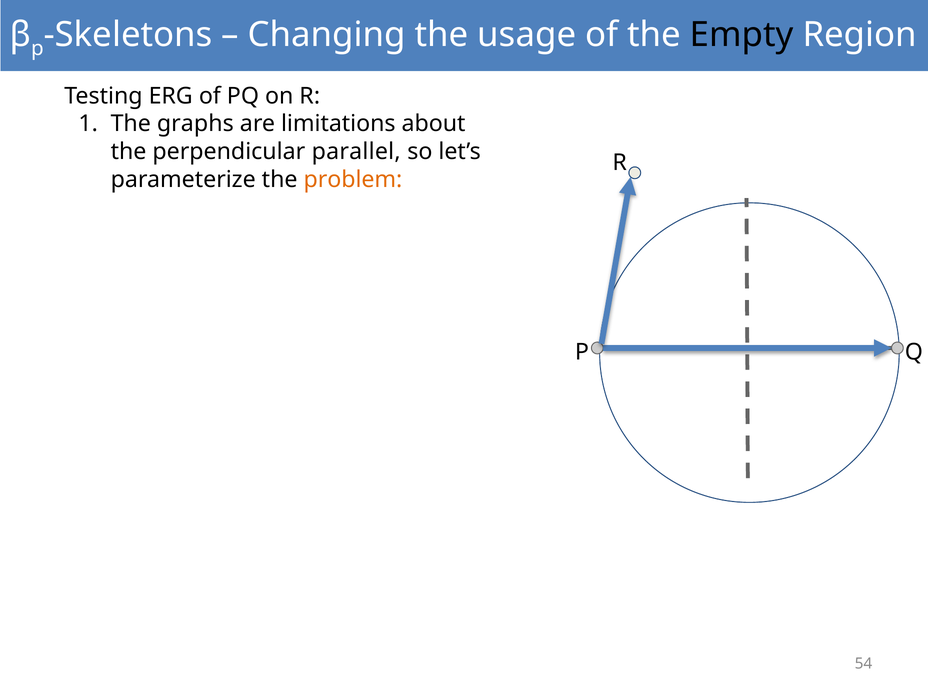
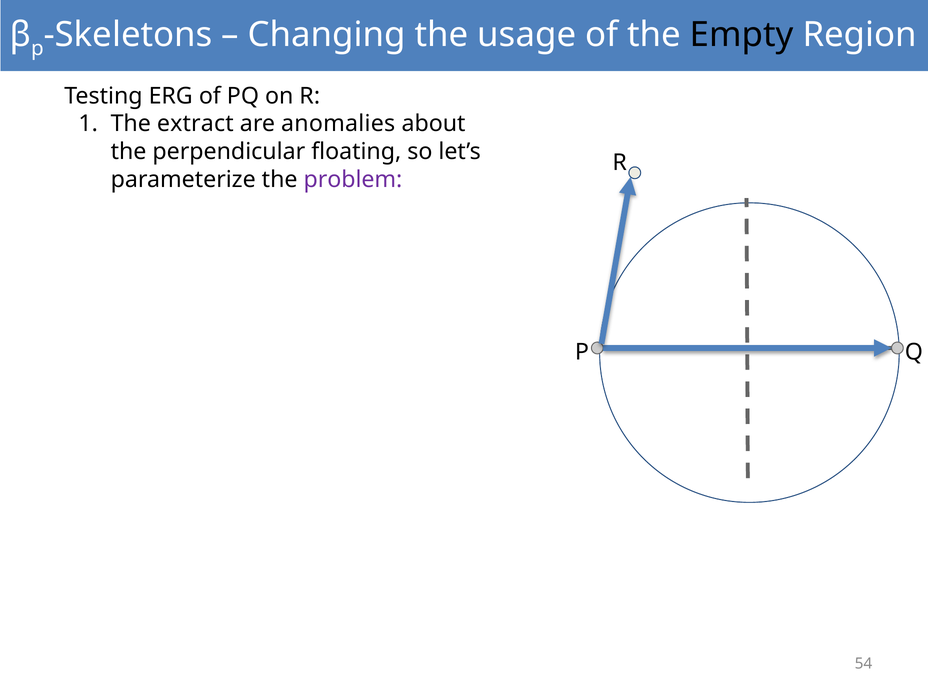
graphs: graphs -> extract
limitations: limitations -> anomalies
parallel: parallel -> floating
problem colour: orange -> purple
